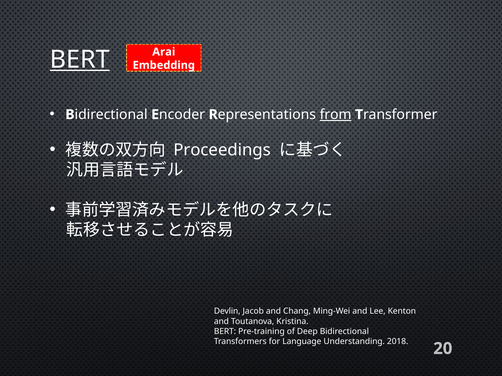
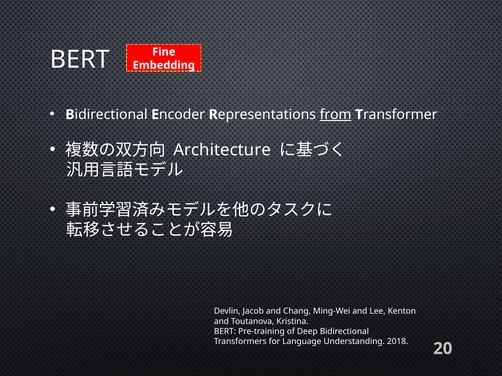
Arai: Arai -> Fine
BERT at (80, 60) underline: present -> none
Proceedings: Proceedings -> Architecture
